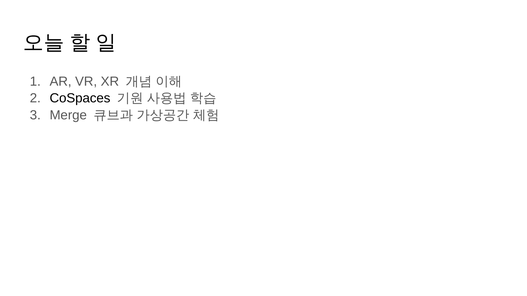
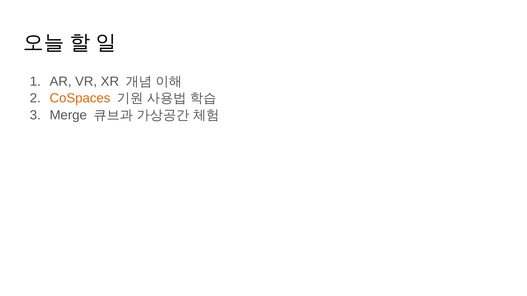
CoSpaces colour: black -> orange
